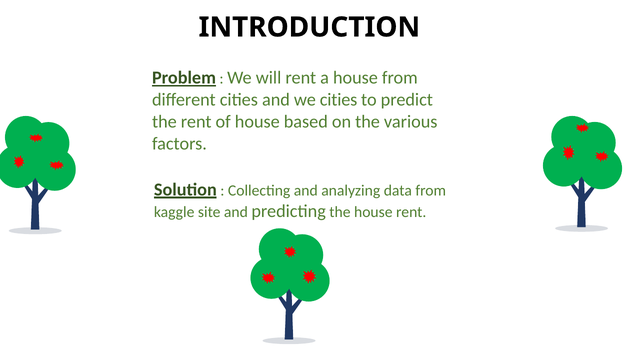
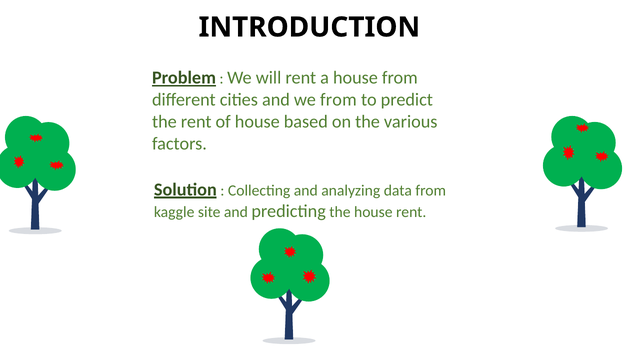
we cities: cities -> from
